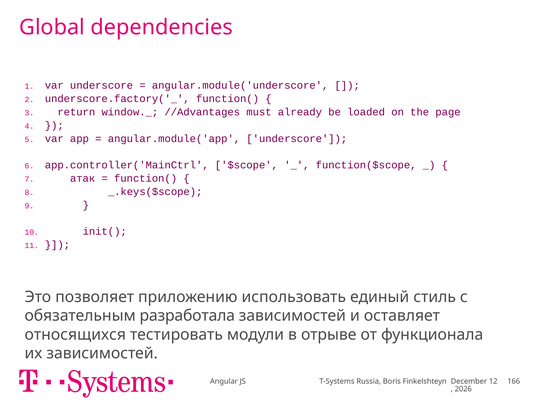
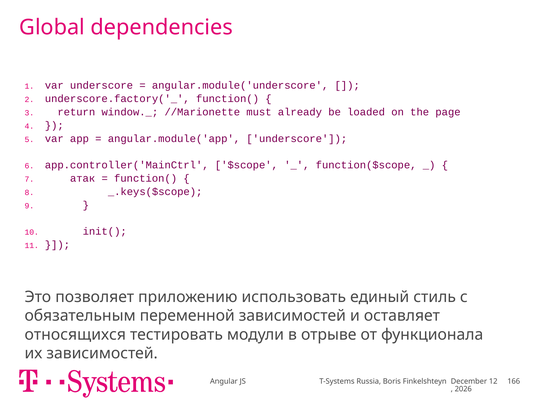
//Advantages: //Advantages -> //Marionette
разработала: разработала -> переменной
